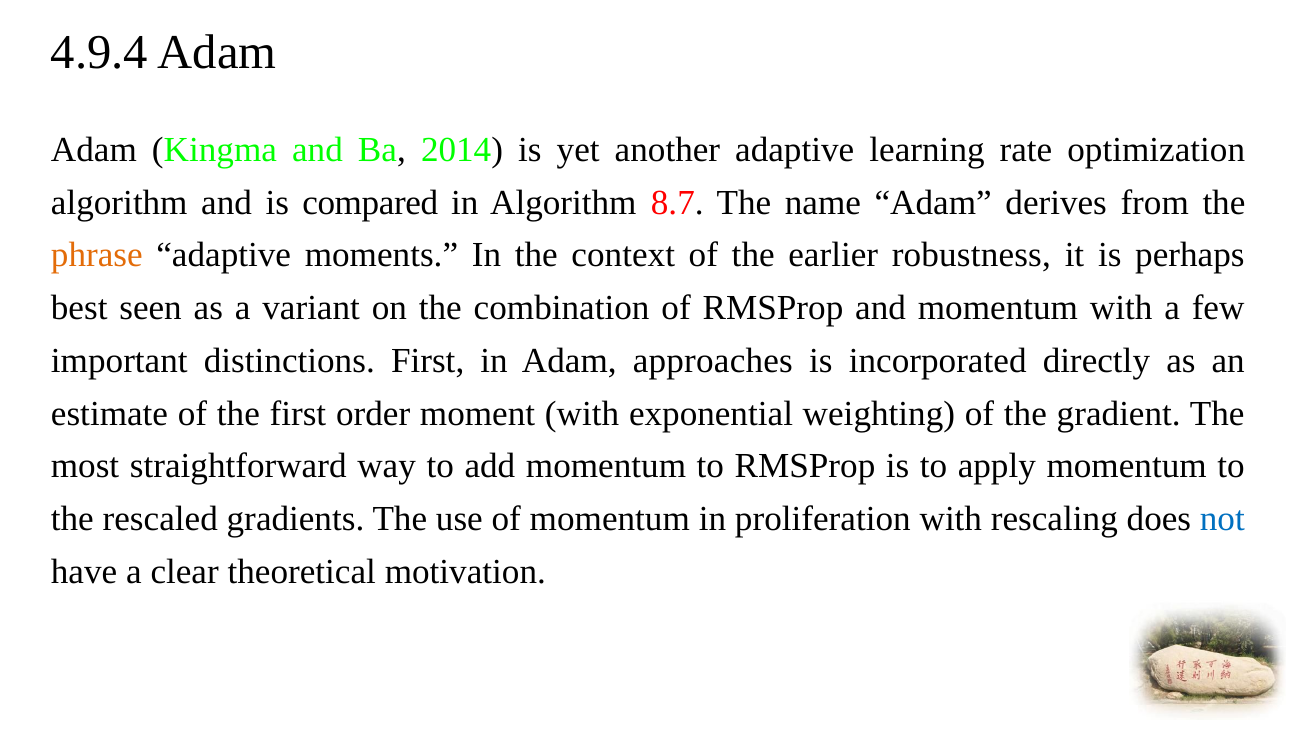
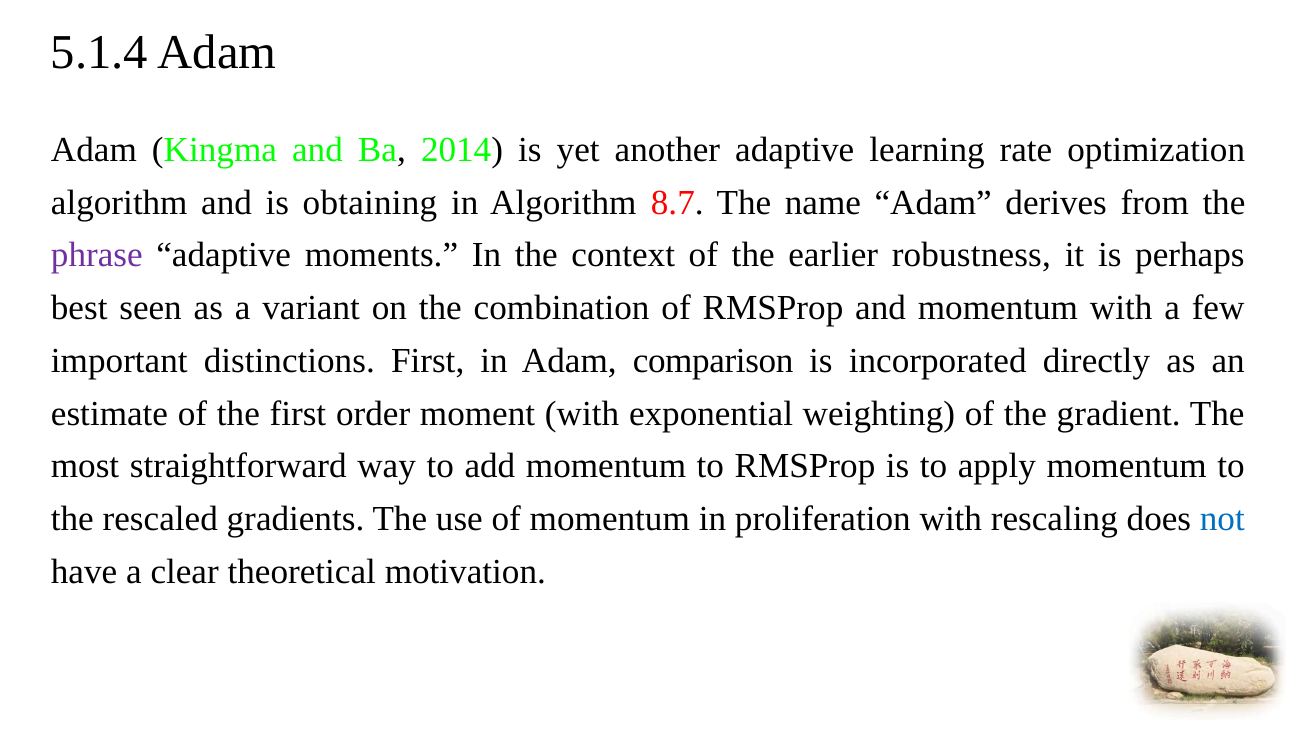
4.9.4: 4.9.4 -> 5.1.4
compared: compared -> obtaining
phrase colour: orange -> purple
approaches: approaches -> comparison
